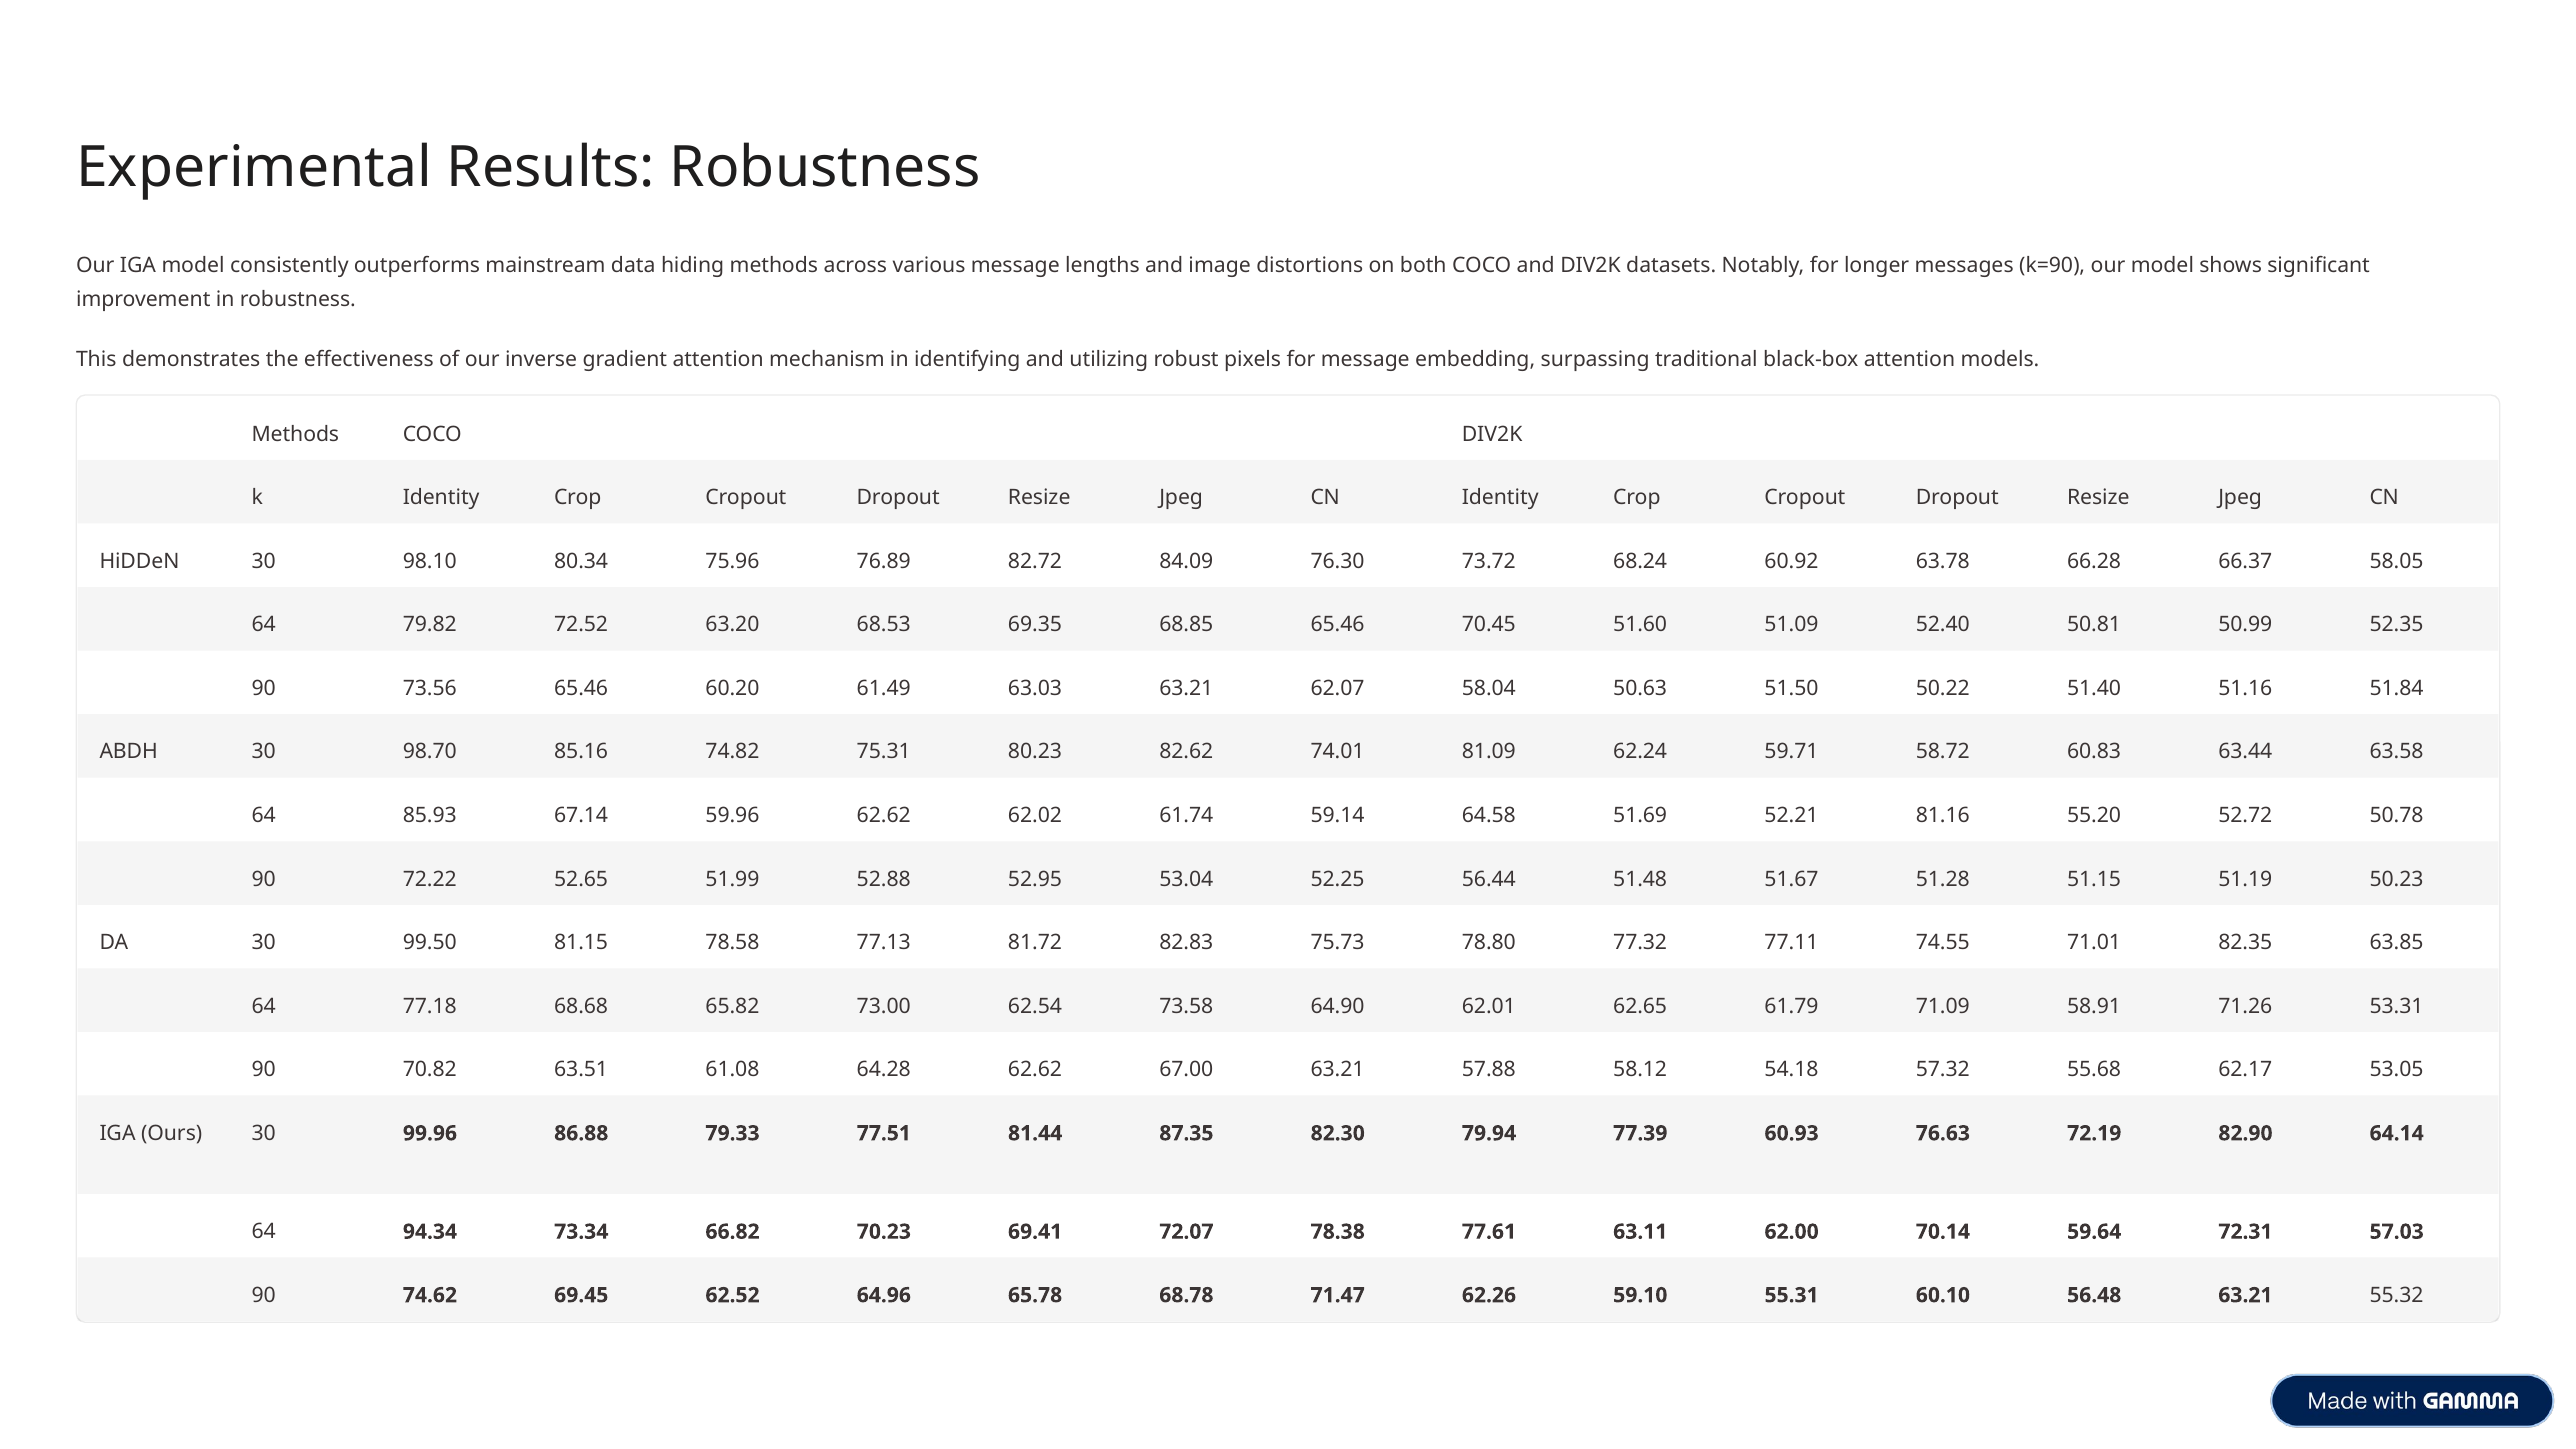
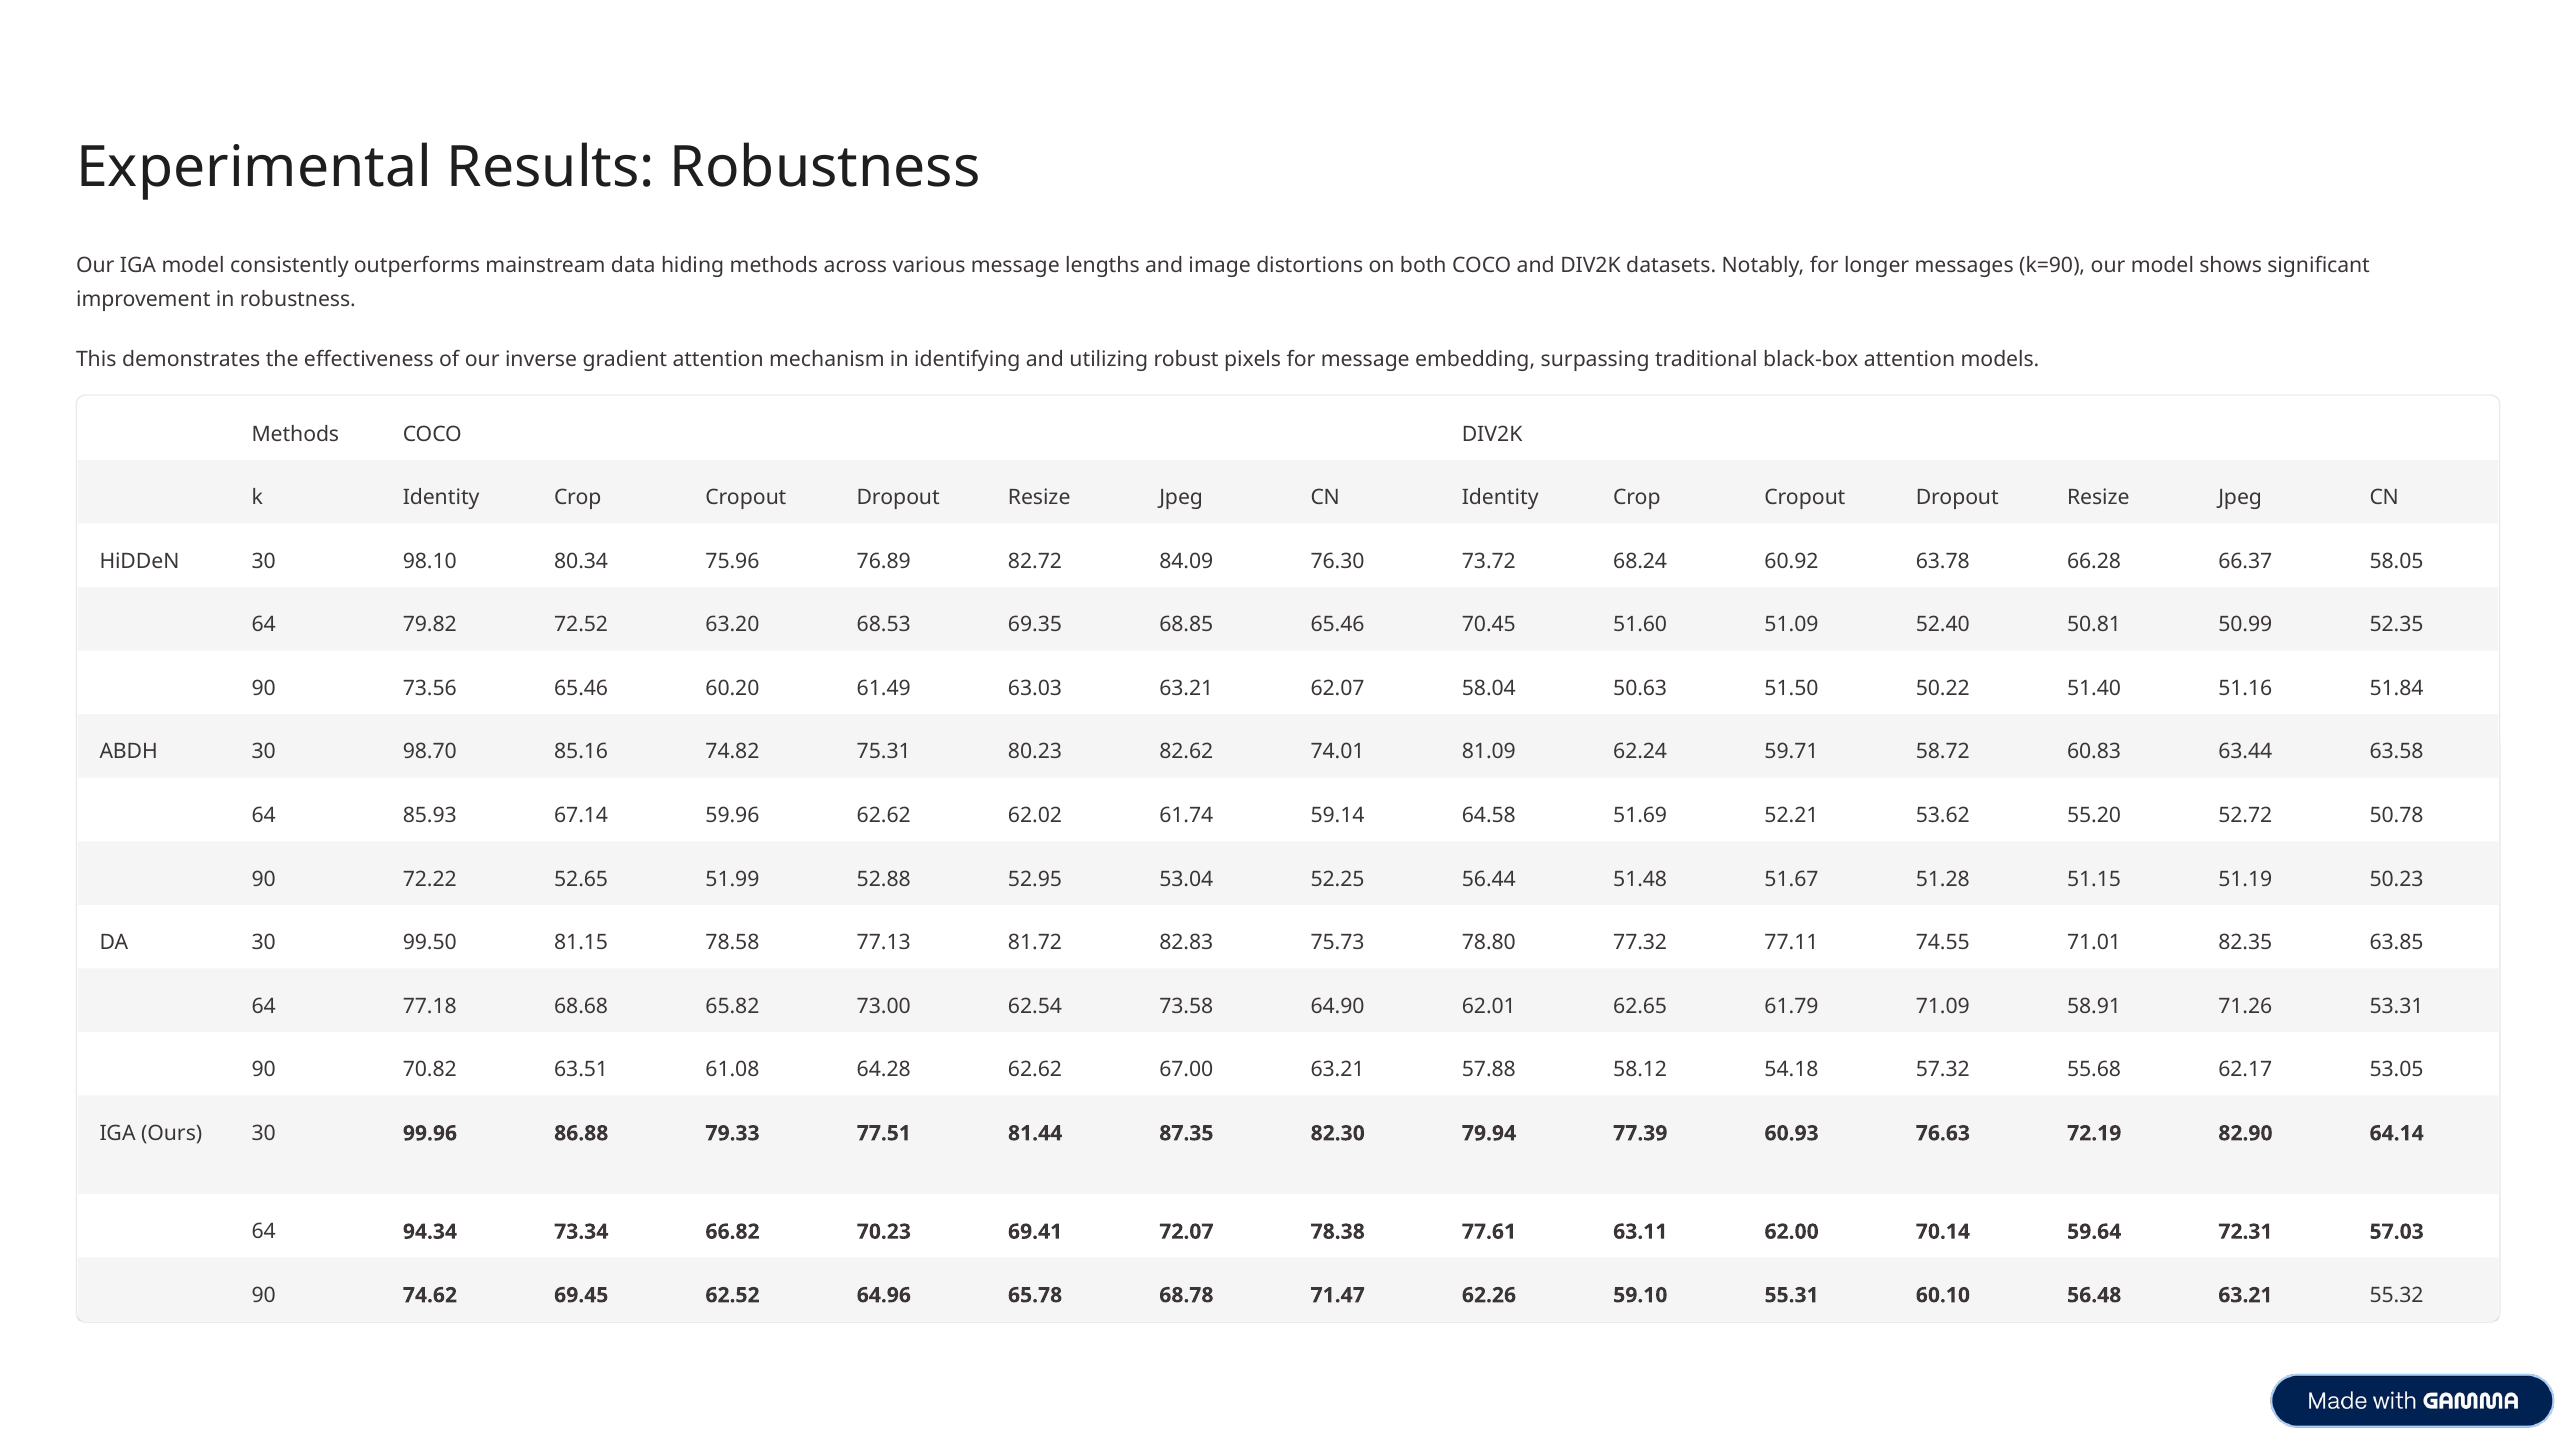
81.16: 81.16 -> 53.62
